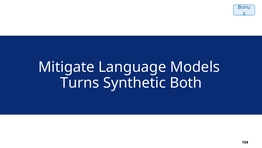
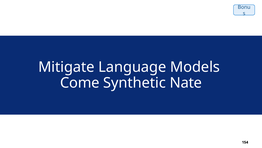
Turns: Turns -> Come
Both: Both -> Nate
